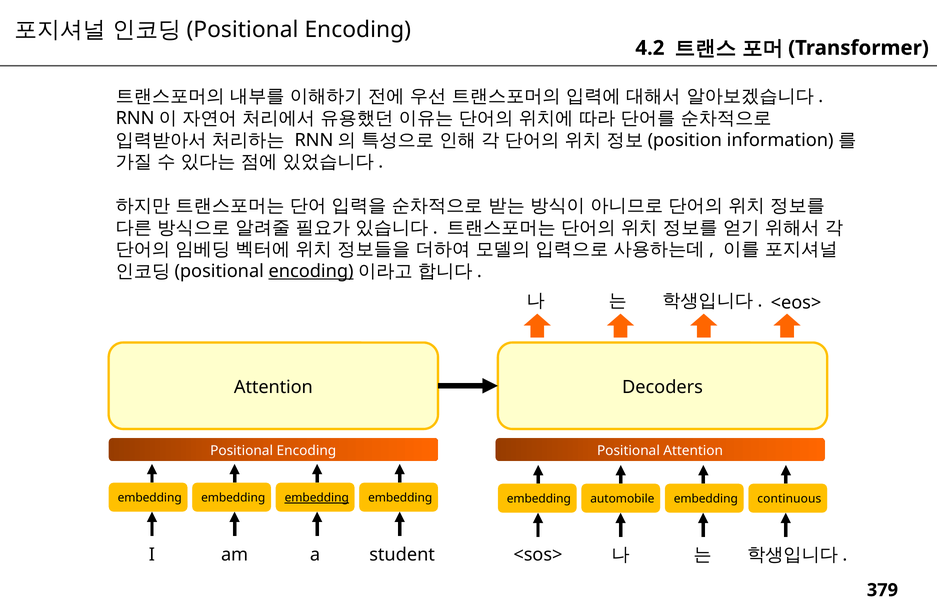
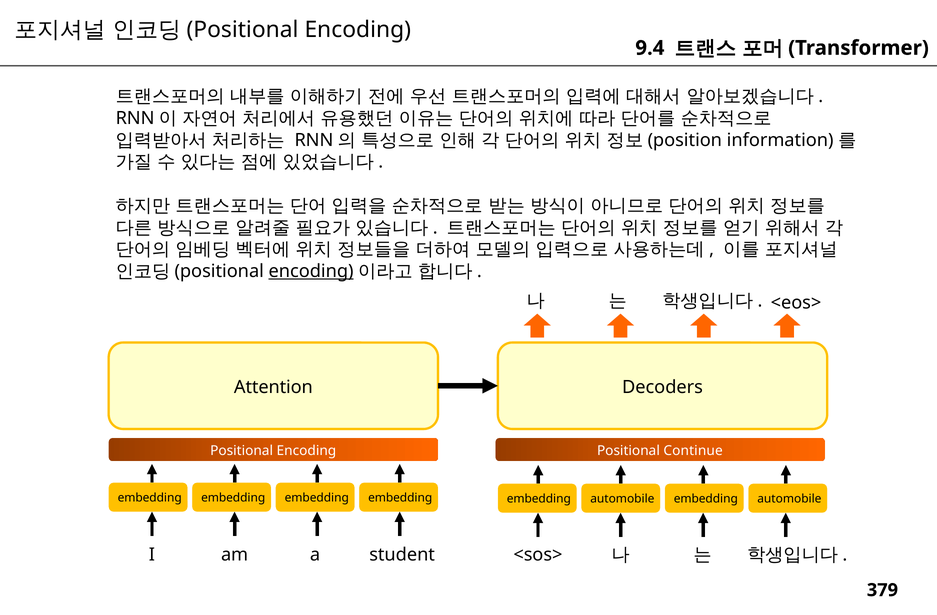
4.2: 4.2 -> 9.4
Positional Attention: Attention -> Continue
embedding at (317, 498) underline: present -> none
continuous at (789, 499): continuous -> automobile
